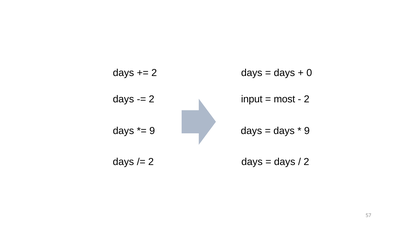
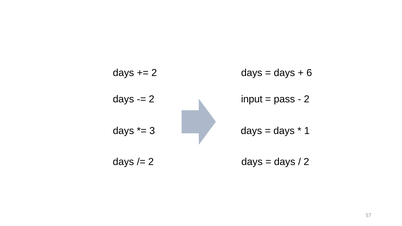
0: 0 -> 6
most: most -> pass
9 at (152, 131): 9 -> 3
9 at (307, 131): 9 -> 1
